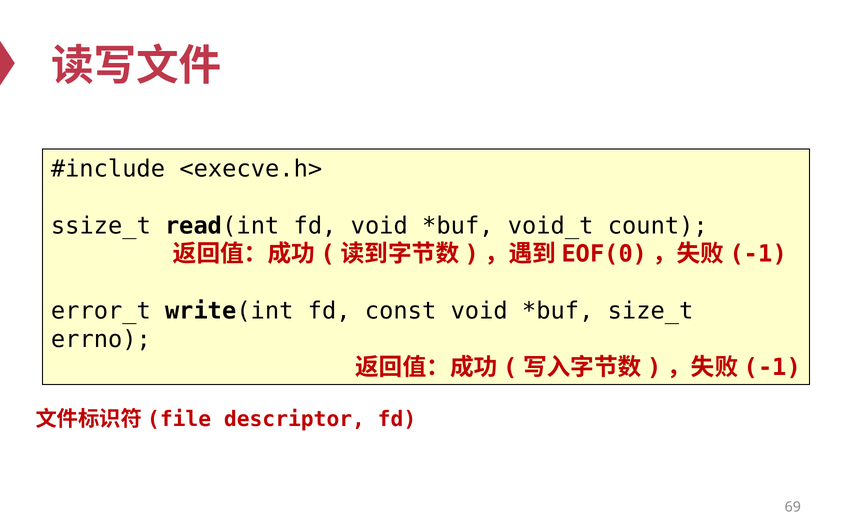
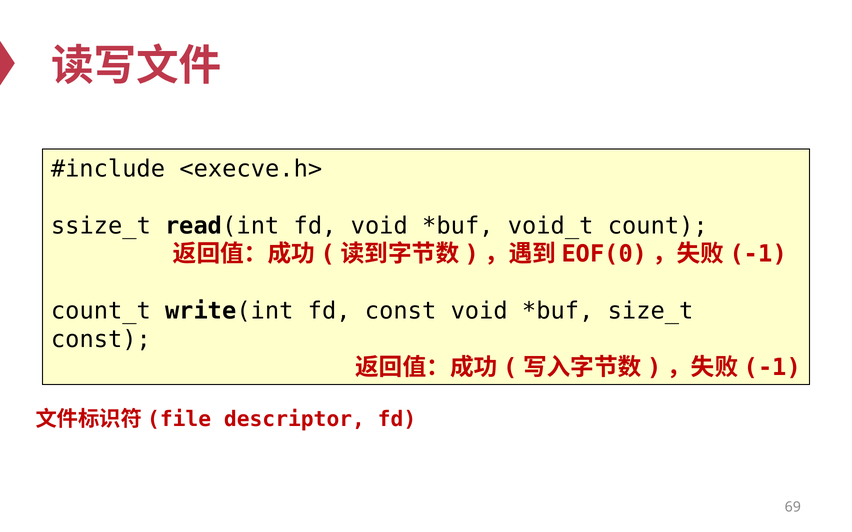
error_t: error_t -> count_t
errno at (101, 340): errno -> const
